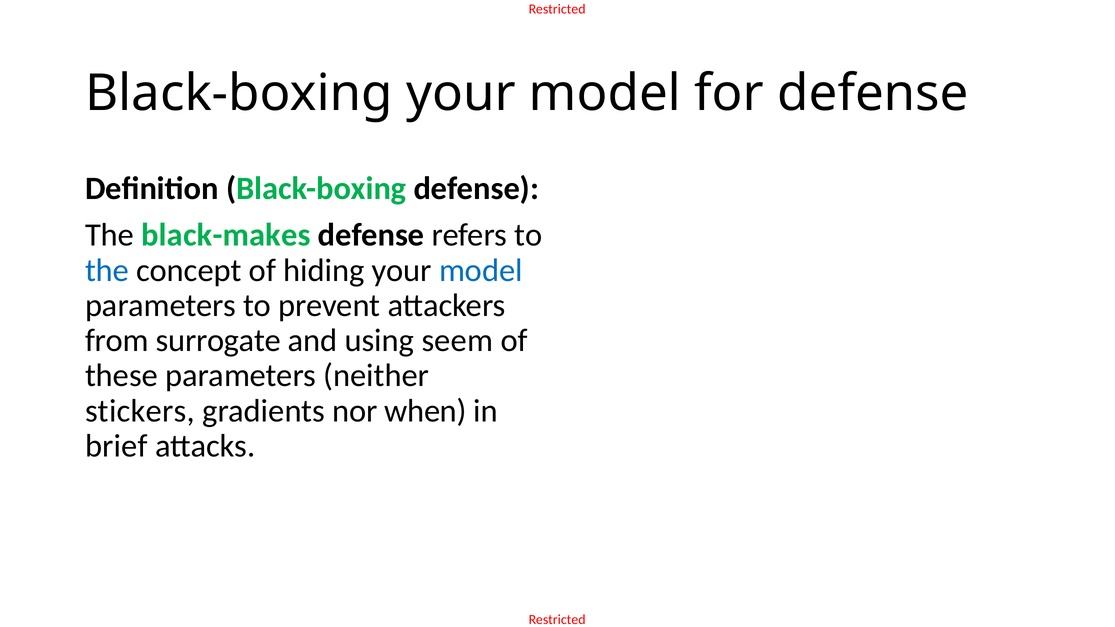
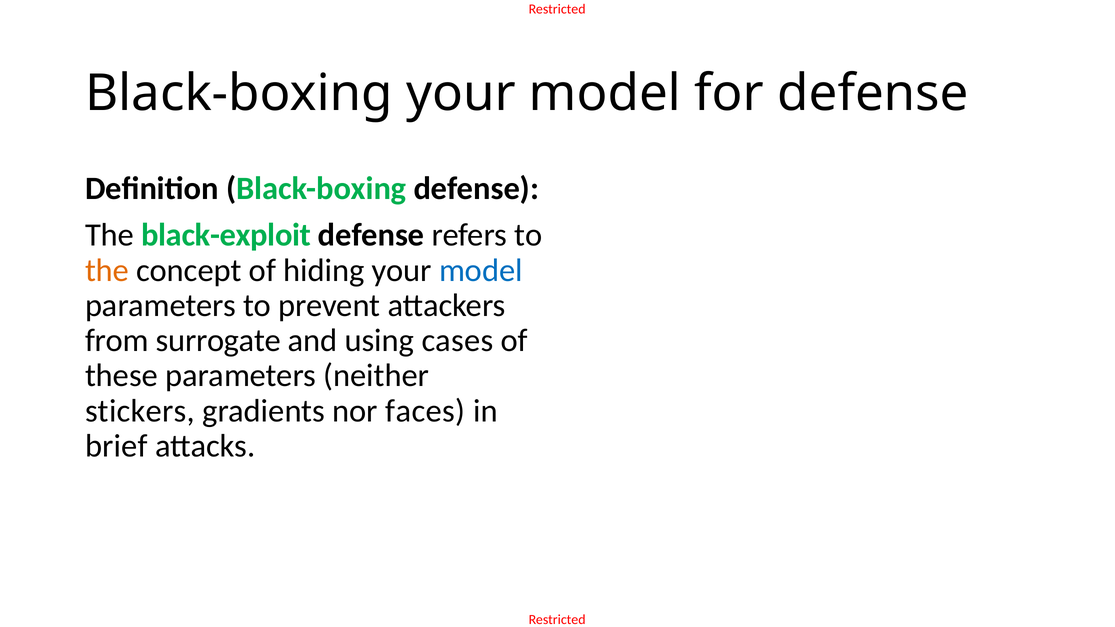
black-makes: black-makes -> black-exploit
the at (107, 270) colour: blue -> orange
seem: seem -> cases
when: when -> faces
